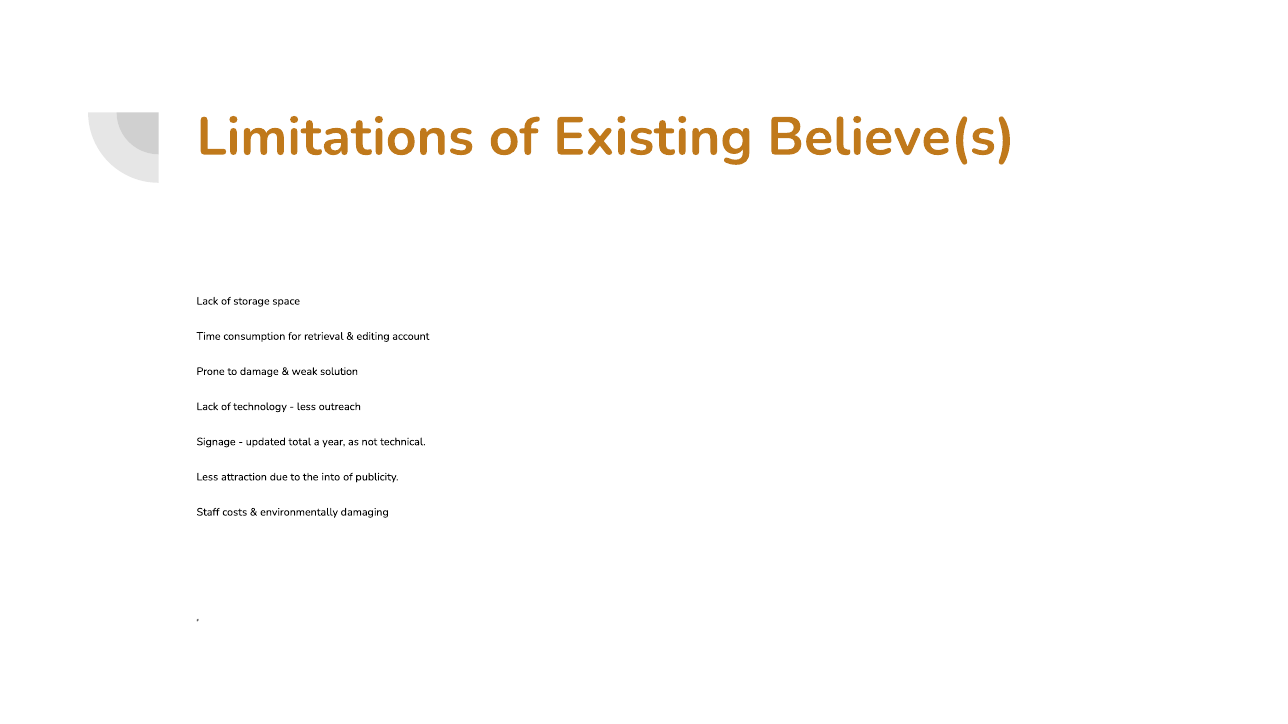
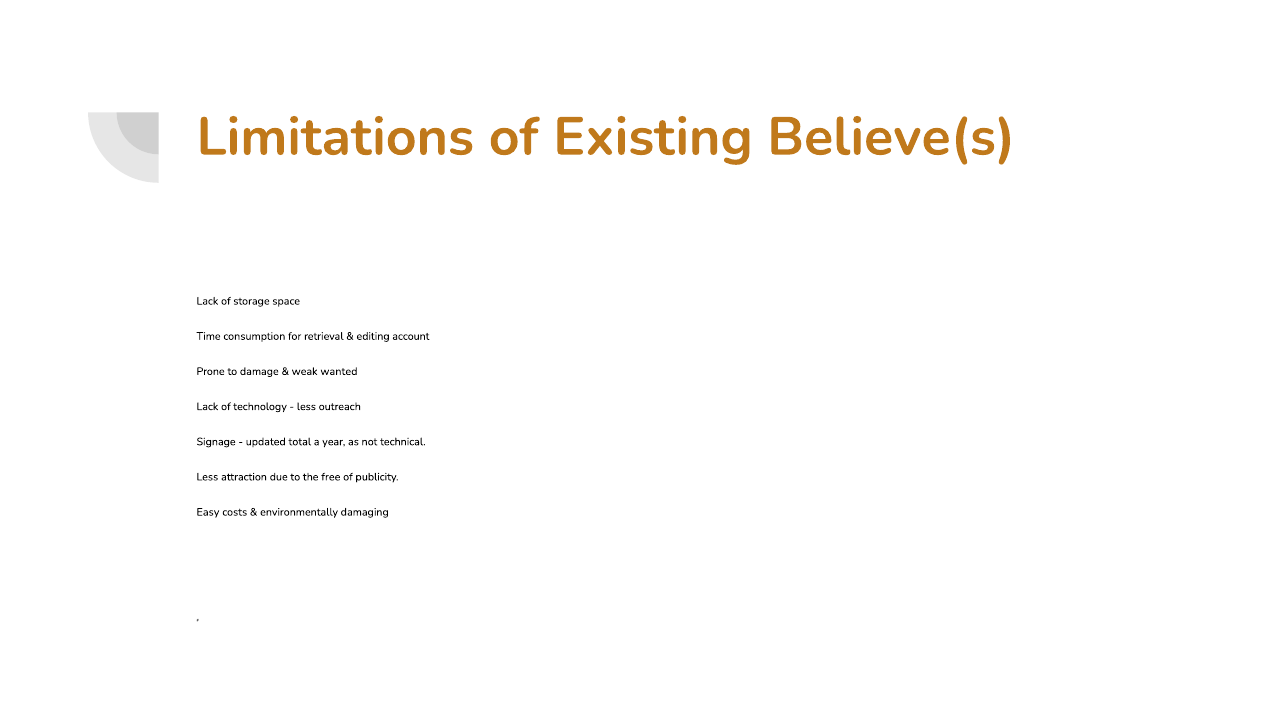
solution: solution -> wanted
into: into -> free
Staff: Staff -> Easy
